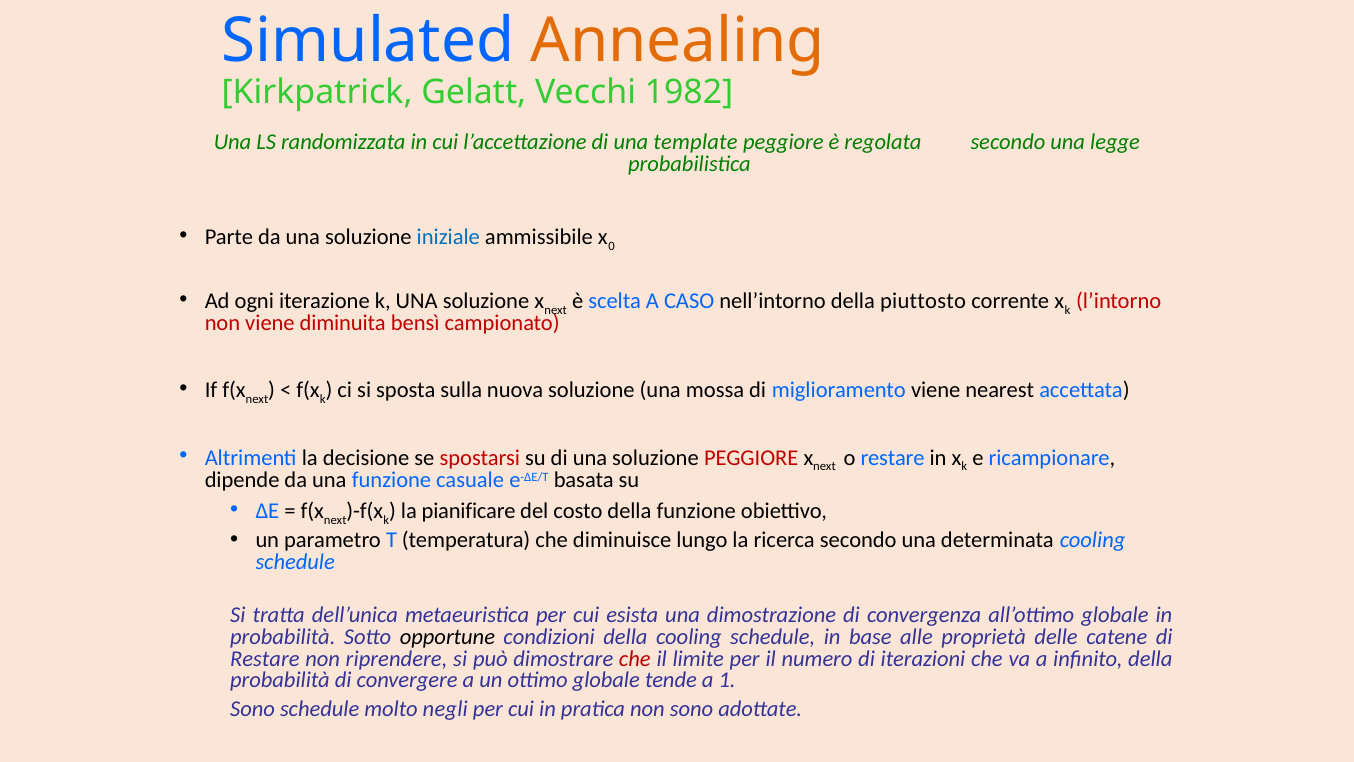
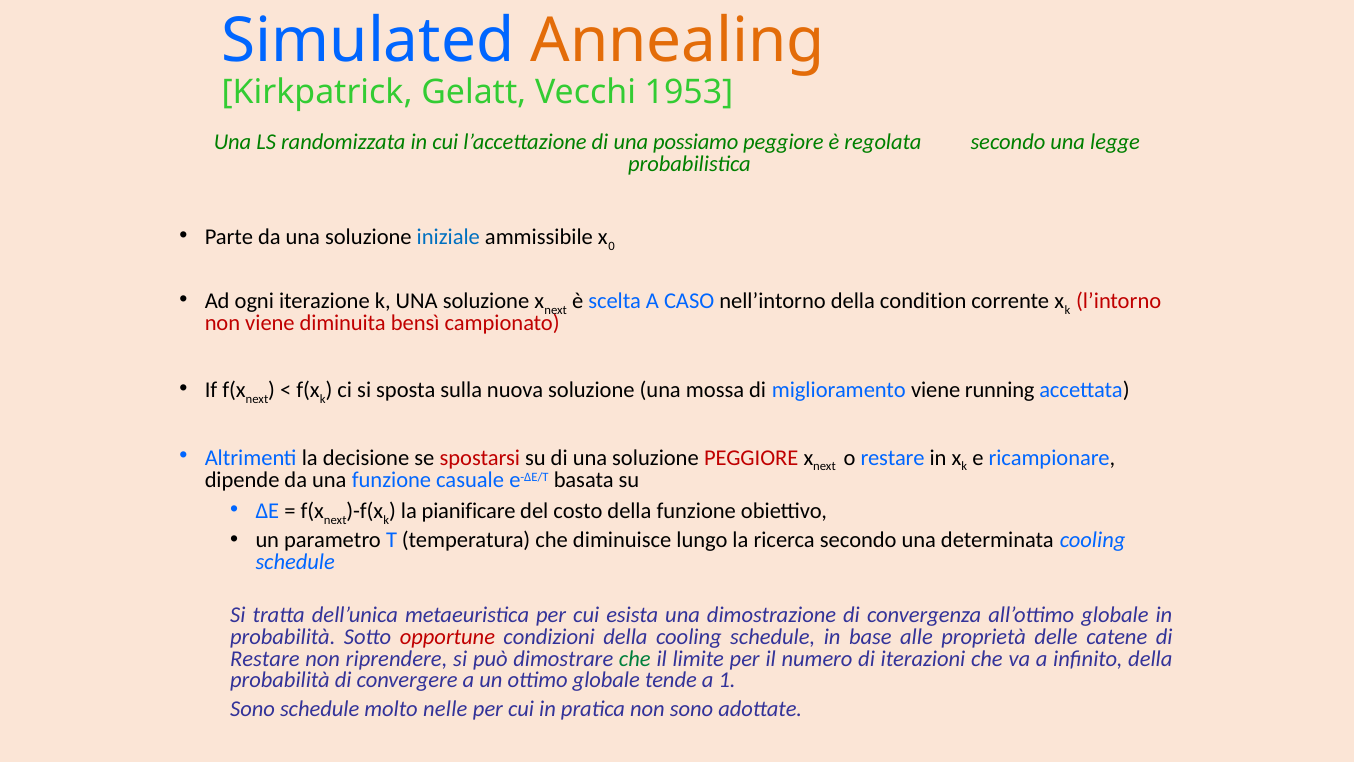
1982: 1982 -> 1953
template: template -> possiamo
piuttosto: piuttosto -> condition
nearest: nearest -> running
opportune colour: black -> red
che at (635, 658) colour: red -> green
negli: negli -> nelle
